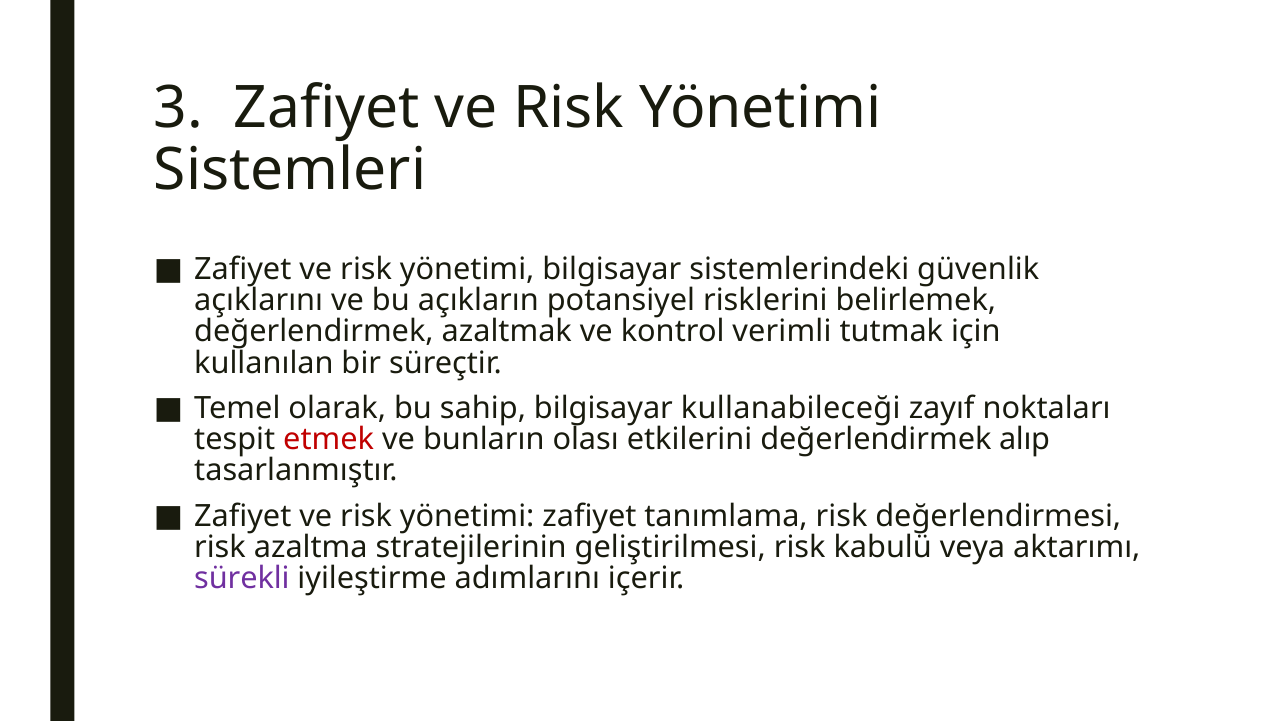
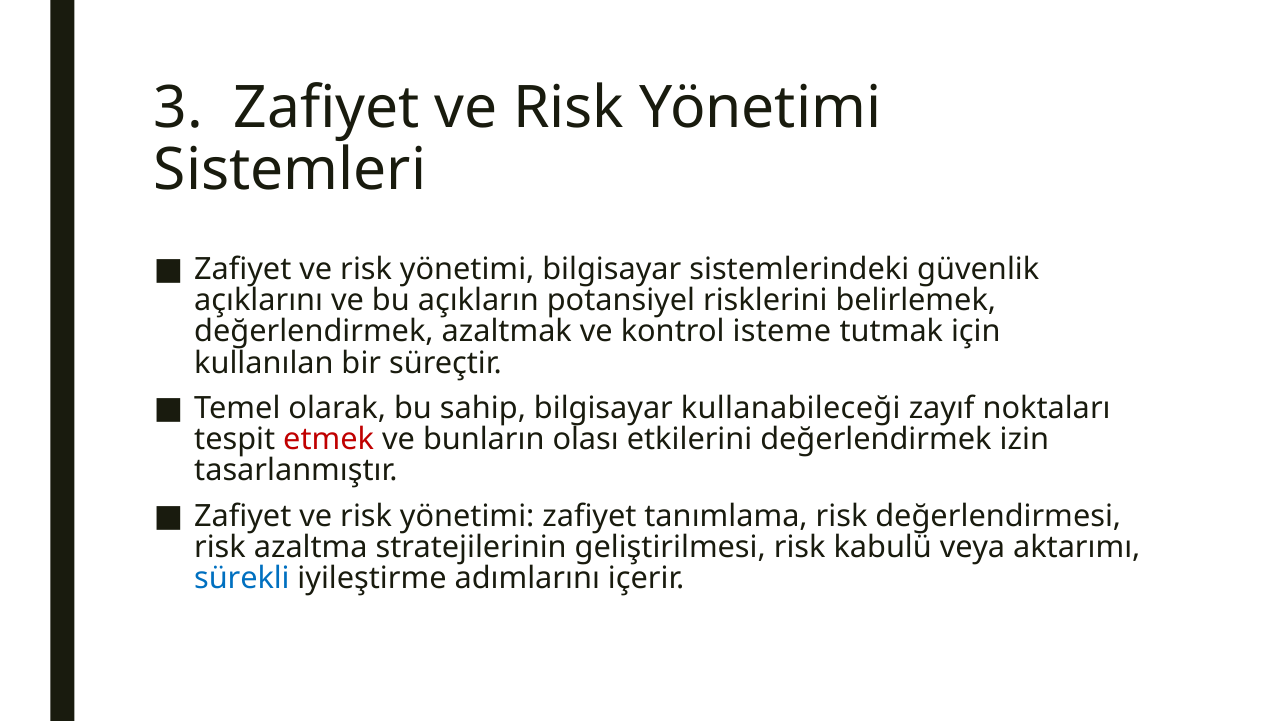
verimli: verimli -> isteme
alıp: alıp -> izin
sürekli colour: purple -> blue
